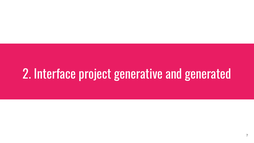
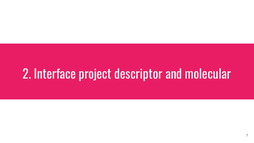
generative: generative -> descriptor
generated: generated -> molecular
